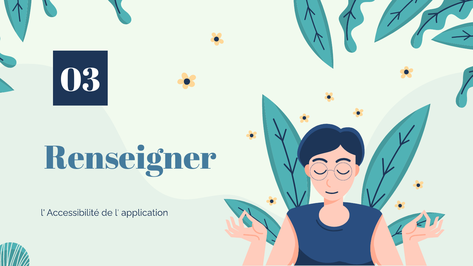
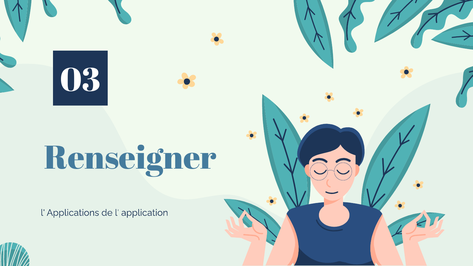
Accessibilité: Accessibilité -> Applications
